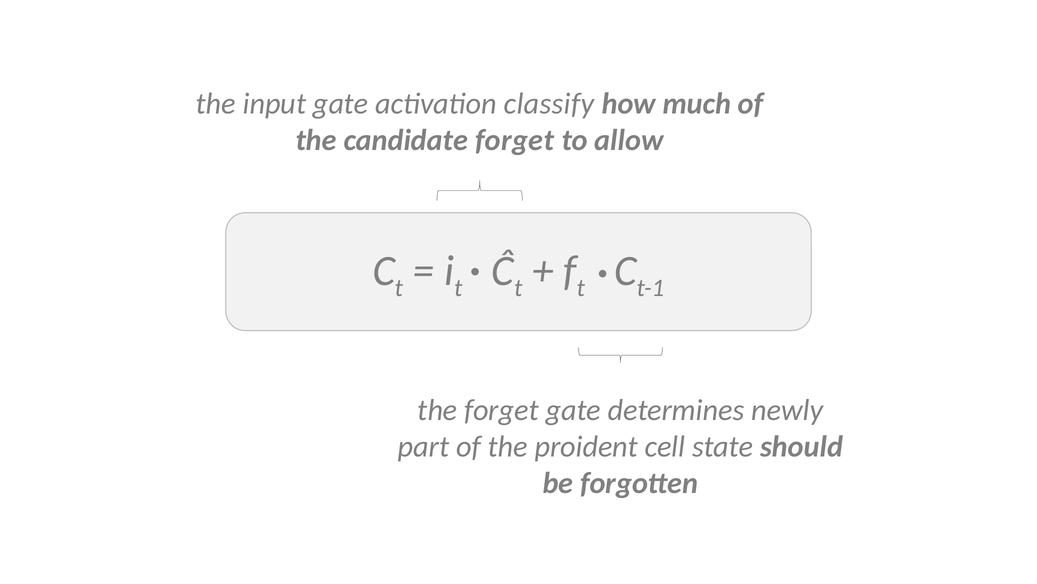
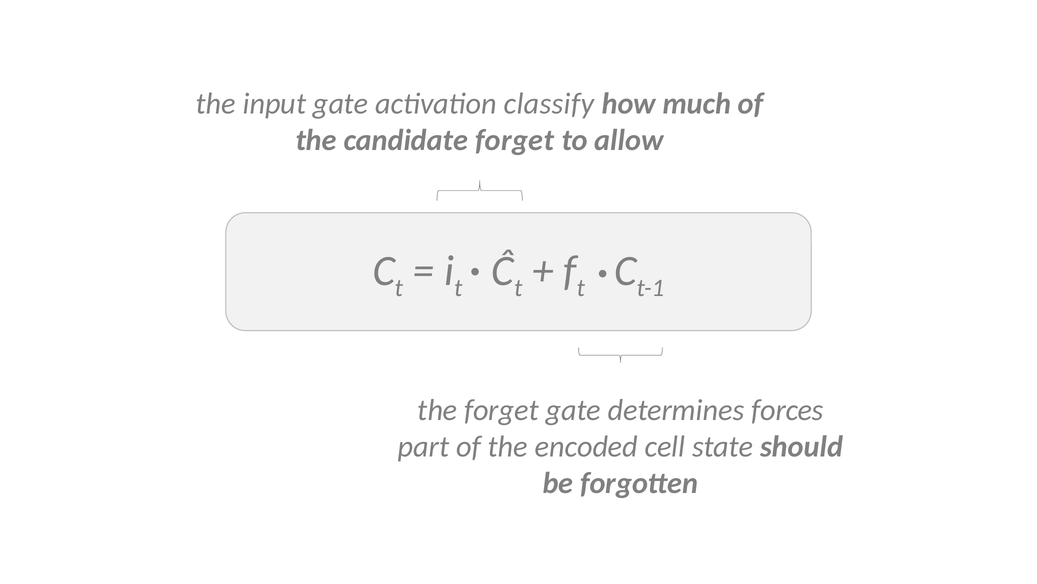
newly: newly -> forces
proident: proident -> encoded
